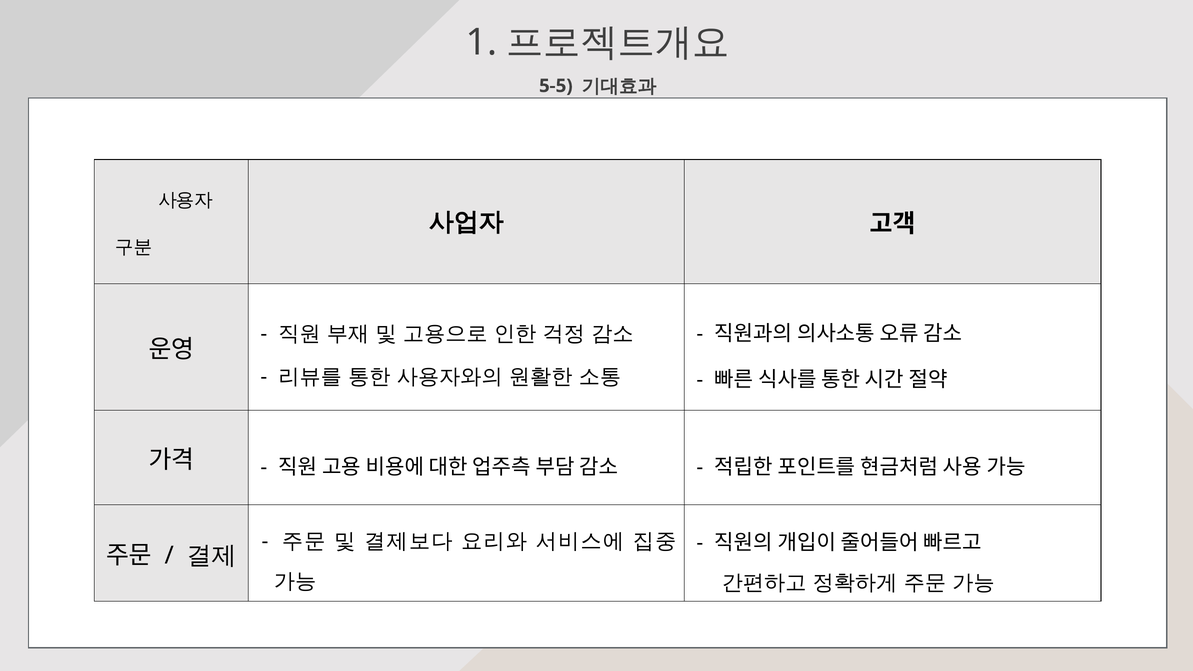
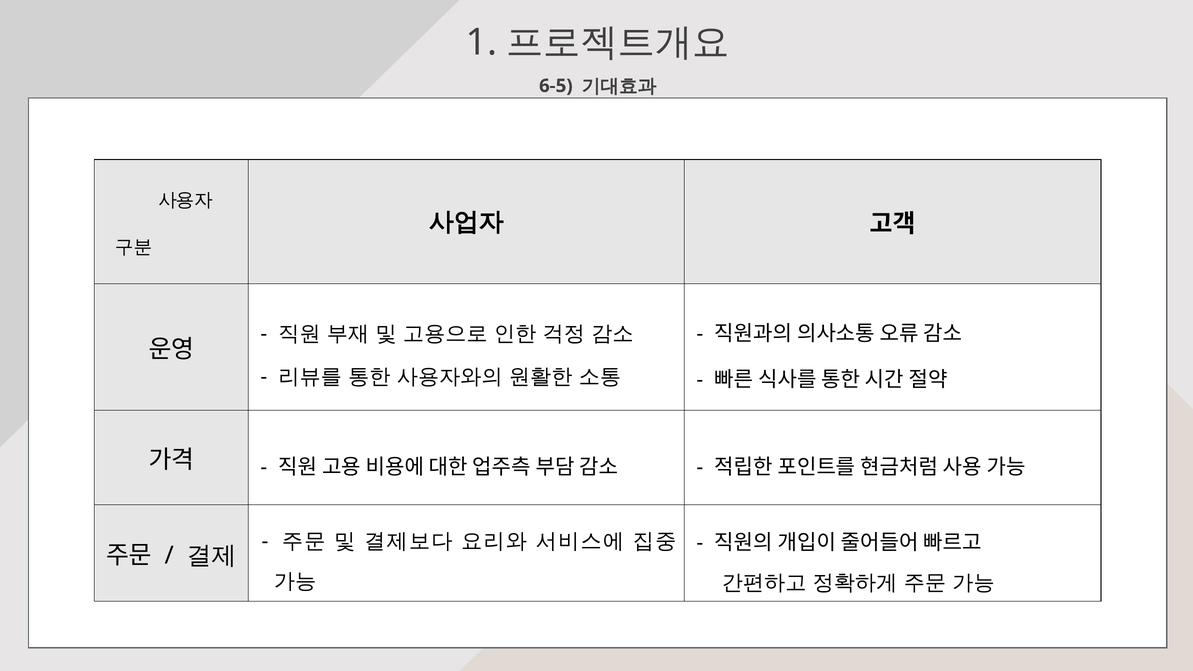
5-5: 5-5 -> 6-5
